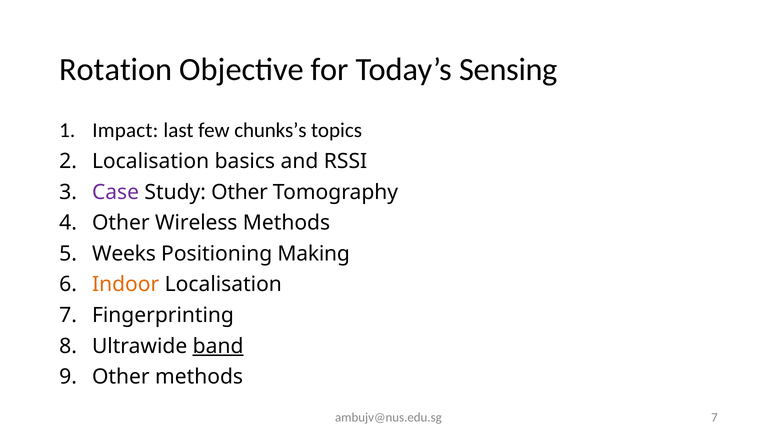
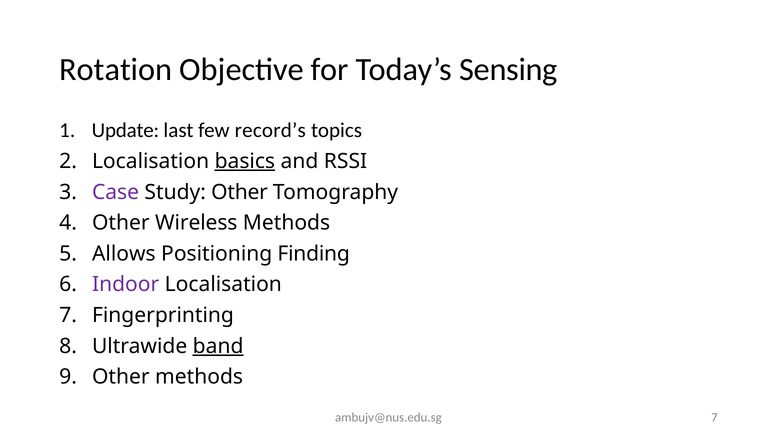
Impact: Impact -> Update
chunks’s: chunks’s -> record’s
basics underline: none -> present
Weeks: Weeks -> Allows
Making: Making -> Finding
Indoor colour: orange -> purple
